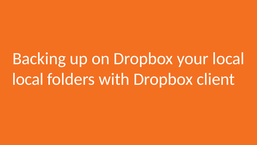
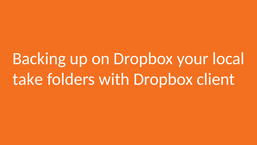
local at (28, 79): local -> take
